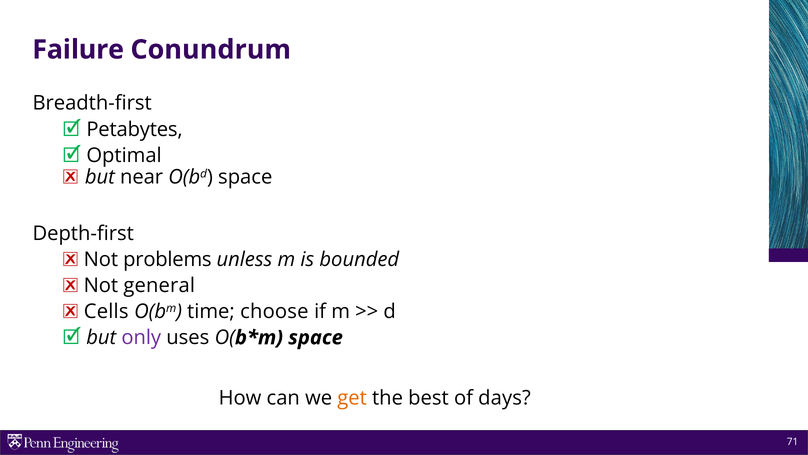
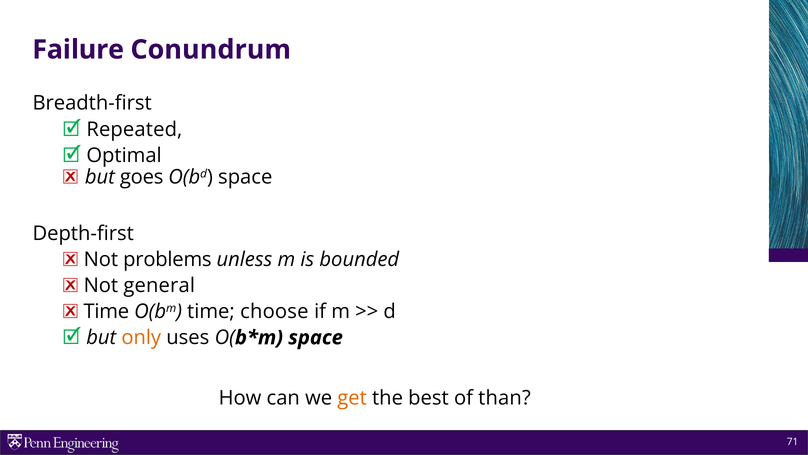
Petabytes: Petabytes -> Repeated
near: near -> goes
Cells at (106, 311): Cells -> Time
only colour: purple -> orange
days: days -> than
